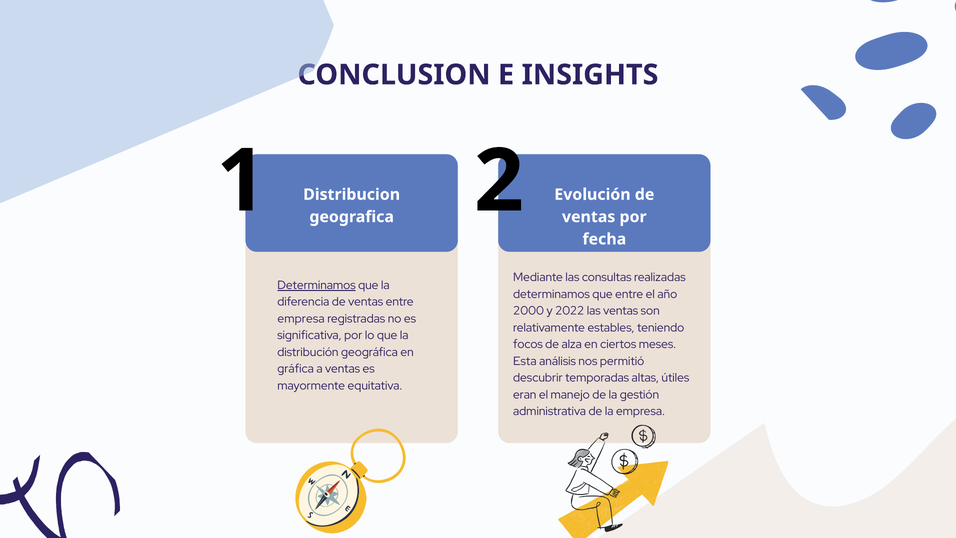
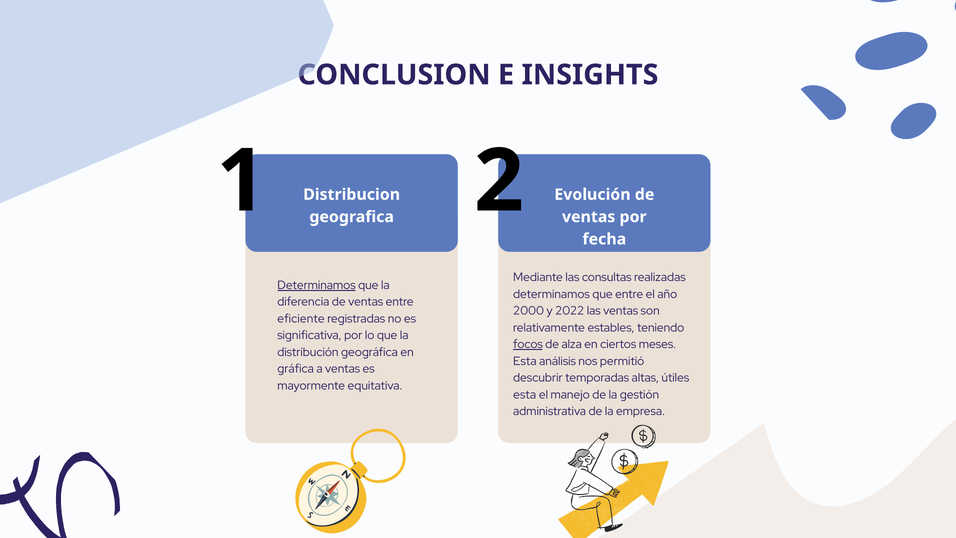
empresa at (301, 319): empresa -> eficiente
focos underline: none -> present
eran at (525, 394): eran -> esta
